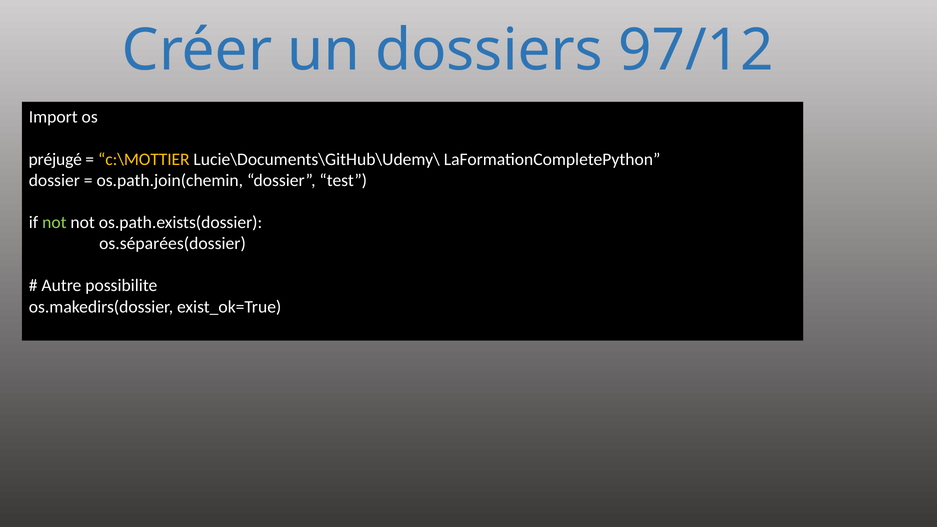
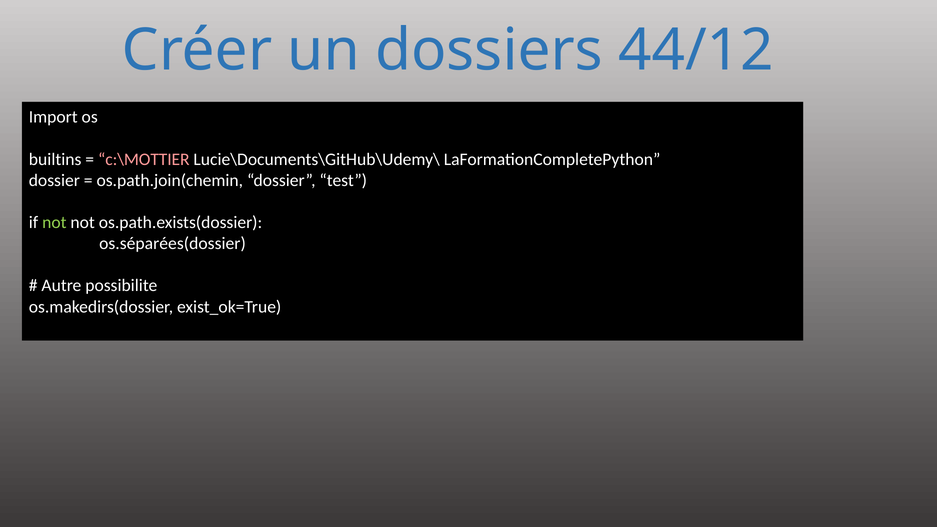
97/12: 97/12 -> 44/12
préjugé: préjugé -> builtins
c:\MOTTIER colour: yellow -> pink
